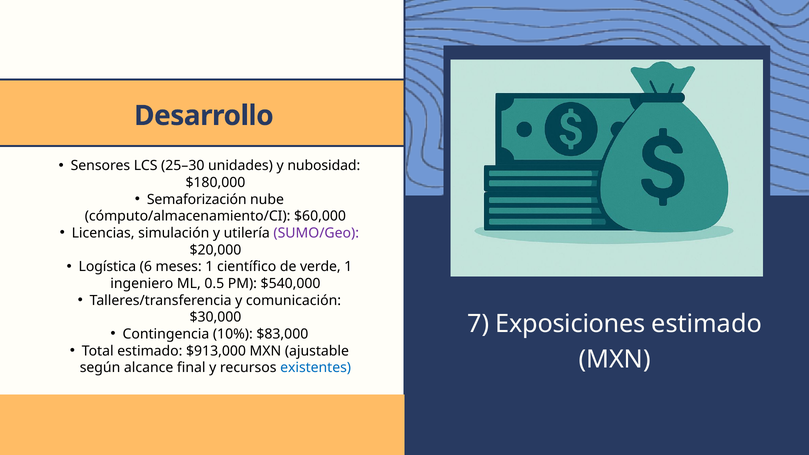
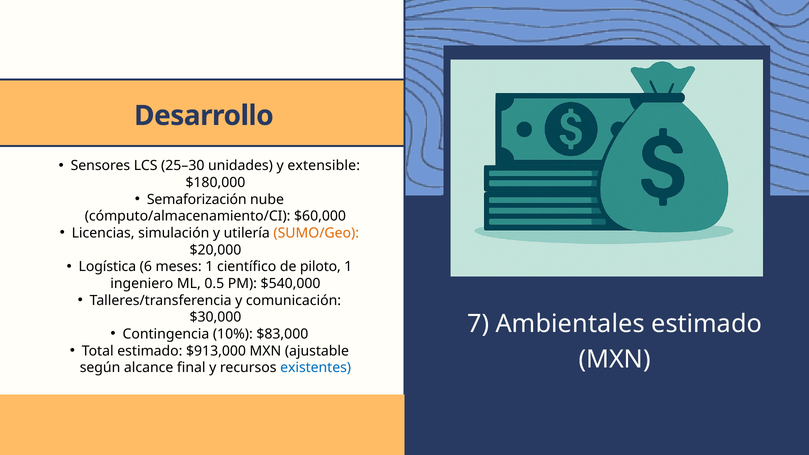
nubosidad: nubosidad -> extensible
SUMO/Geo colour: purple -> orange
verde: verde -> piloto
Exposiciones: Exposiciones -> Ambientales
